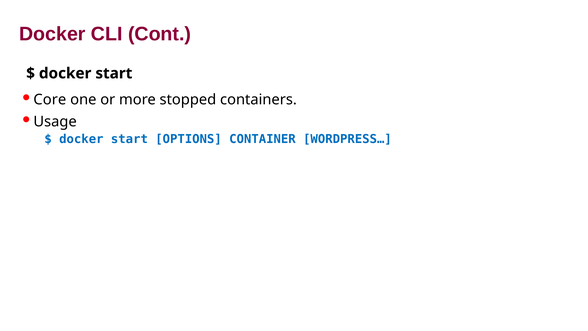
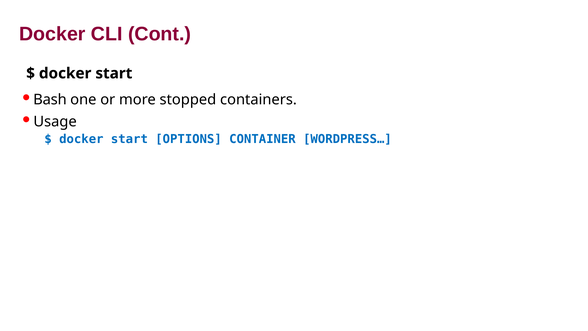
Core: Core -> Bash
